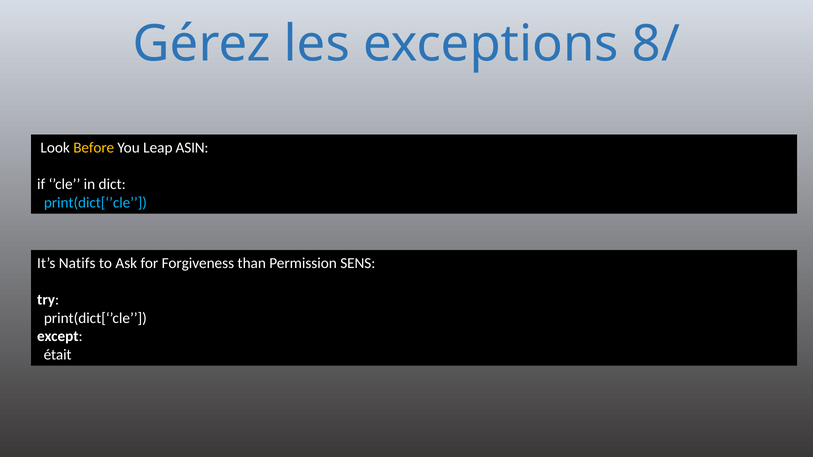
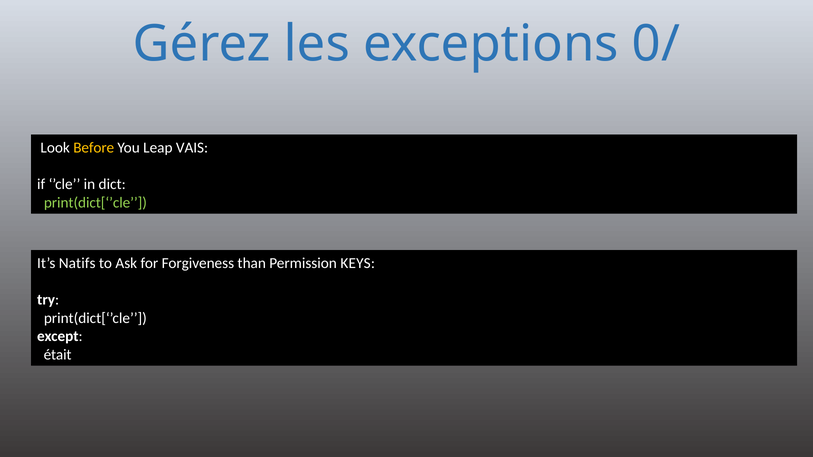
8/: 8/ -> 0/
ASIN: ASIN -> VAIS
print(dict[‘’cle at (95, 203) colour: light blue -> light green
SENS: SENS -> KEYS
